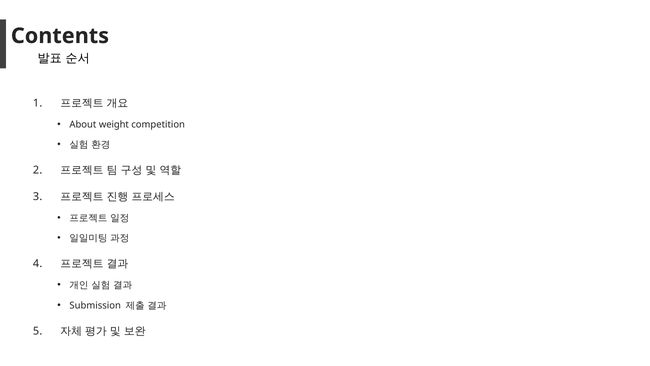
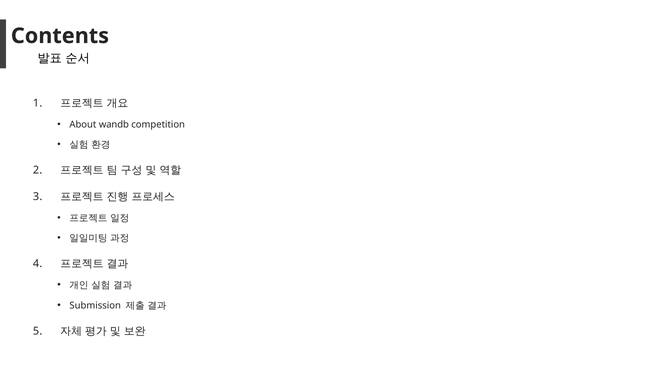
weight: weight -> wandb
